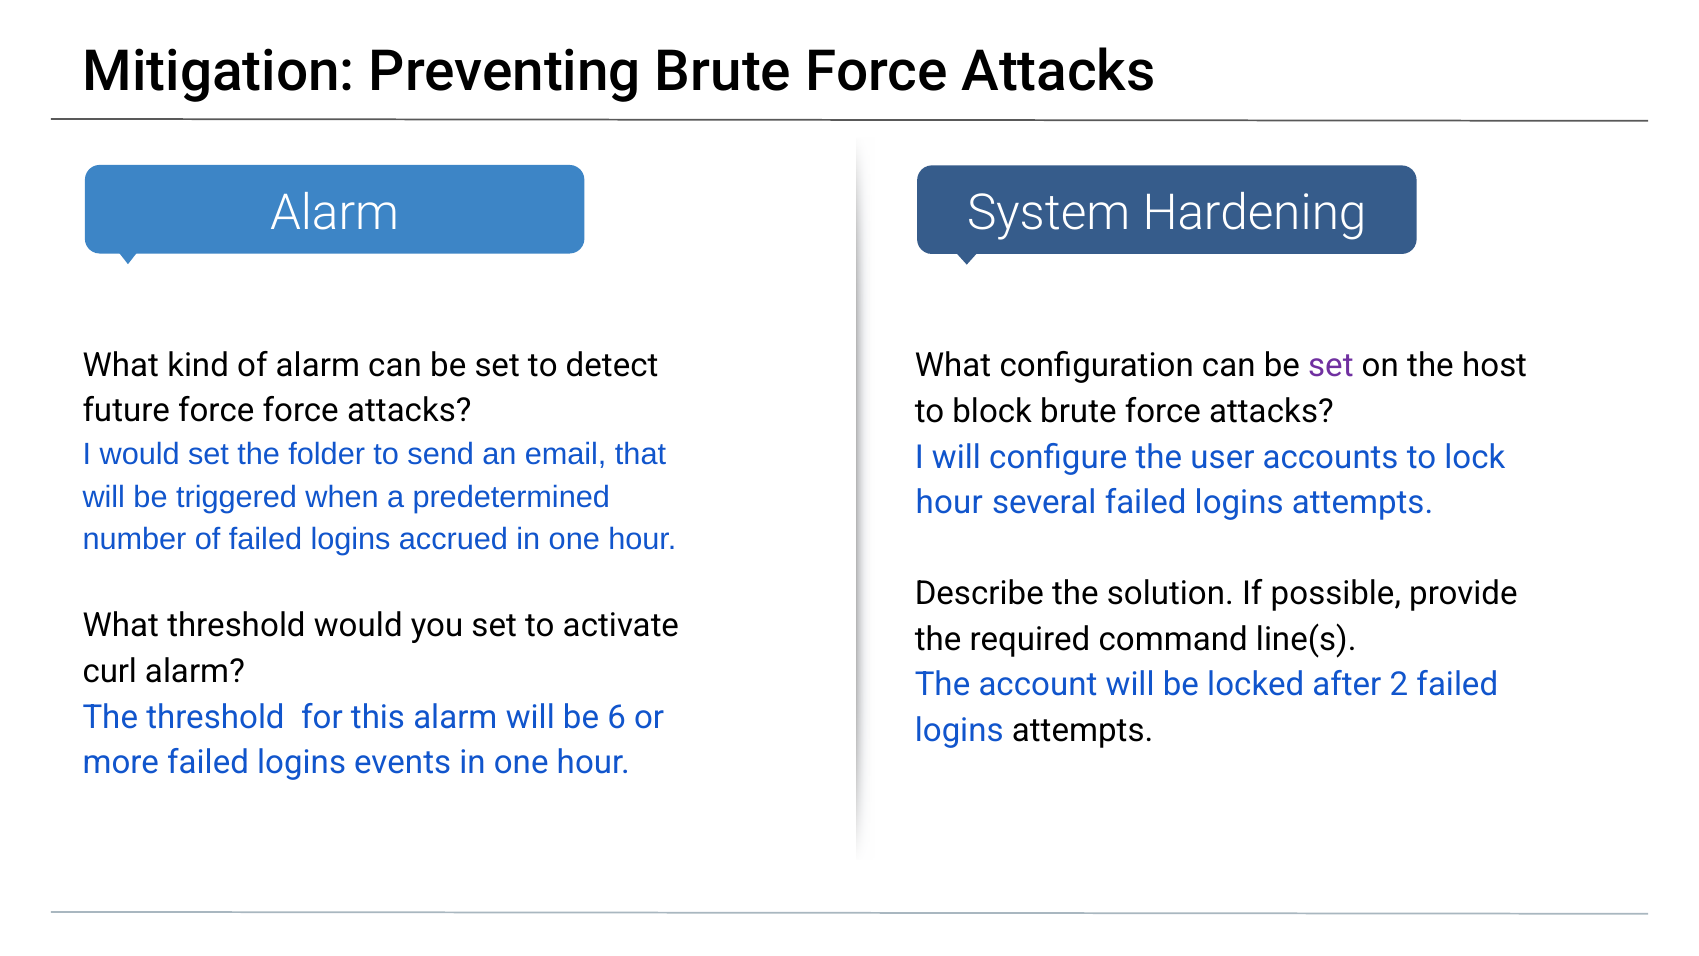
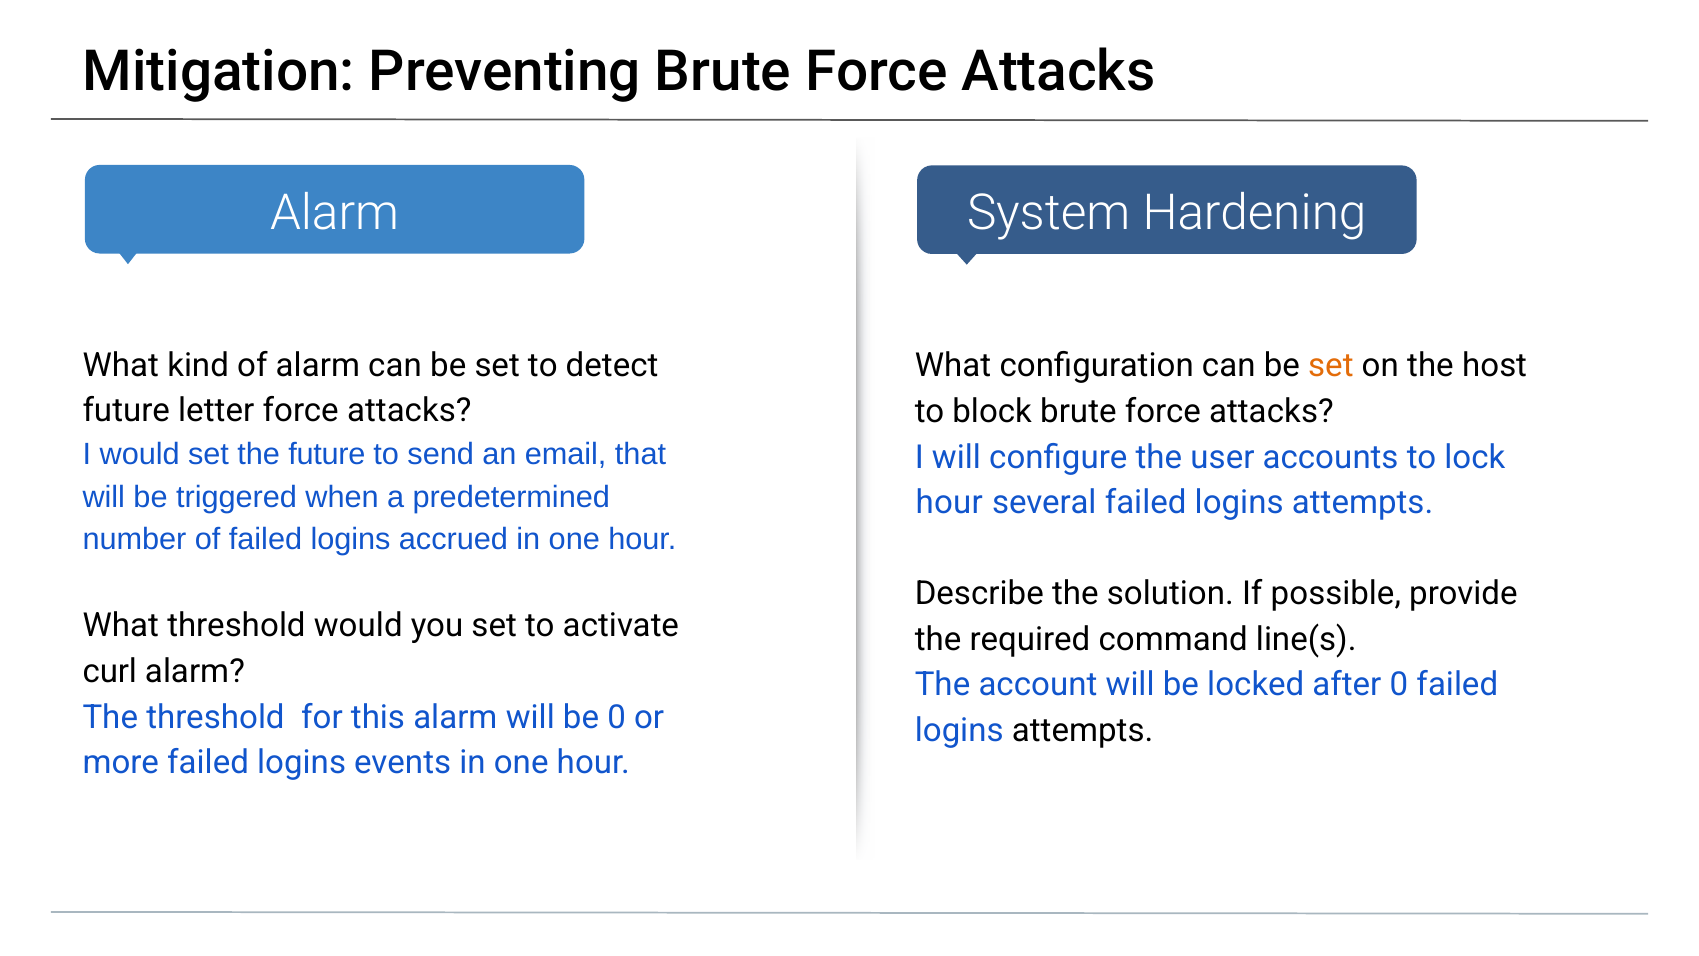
set at (1331, 366) colour: purple -> orange
future force: force -> letter
the folder: folder -> future
after 2: 2 -> 0
be 6: 6 -> 0
